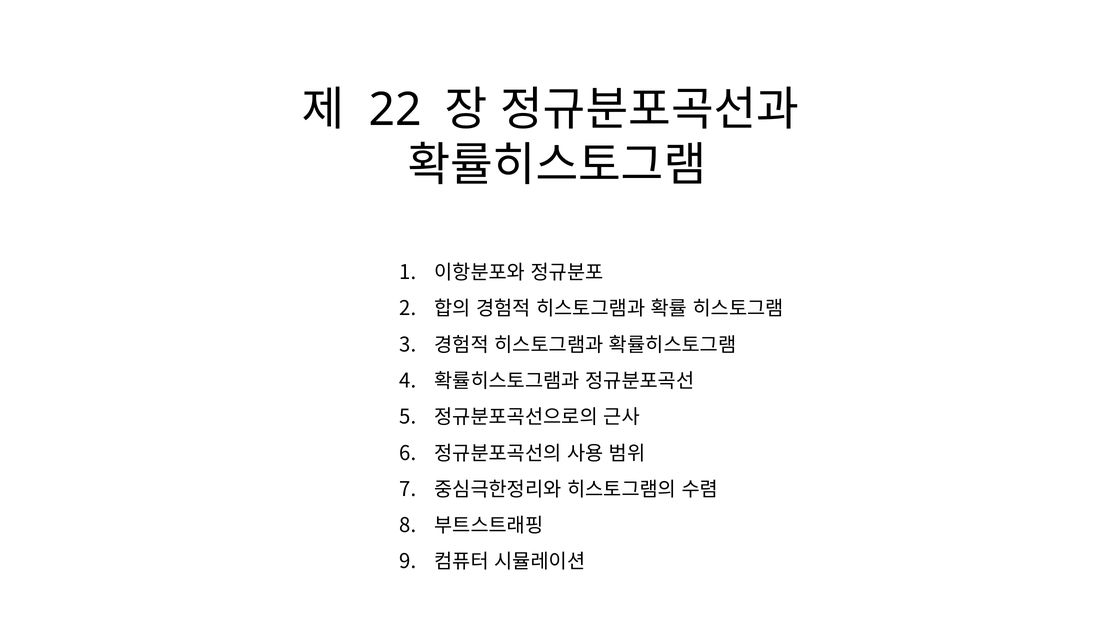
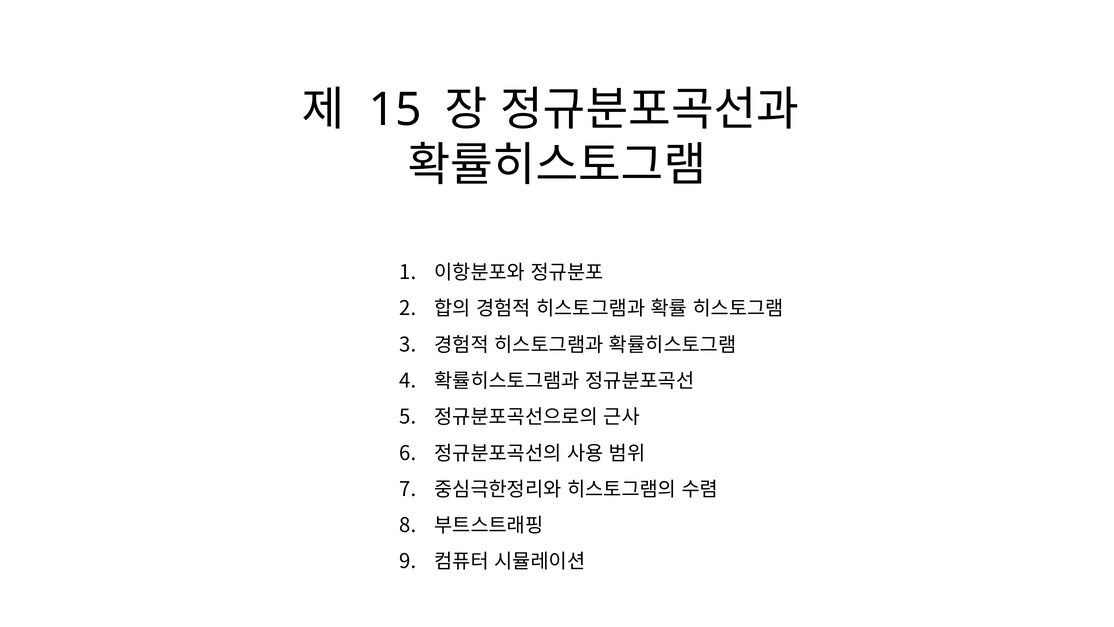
22: 22 -> 15
